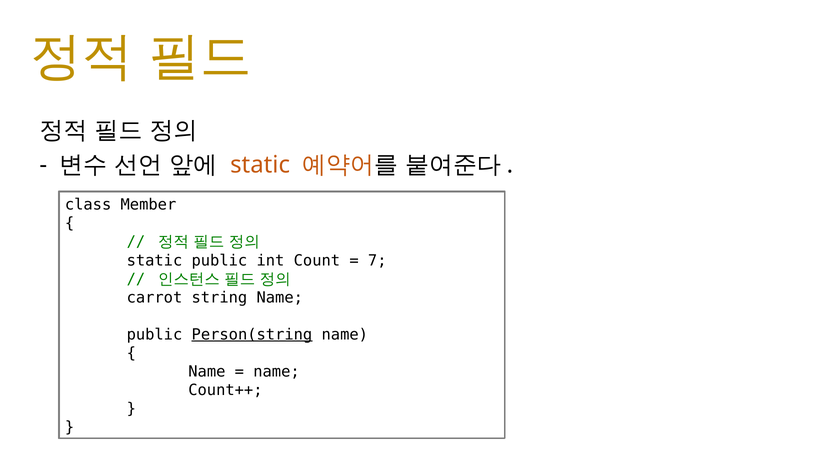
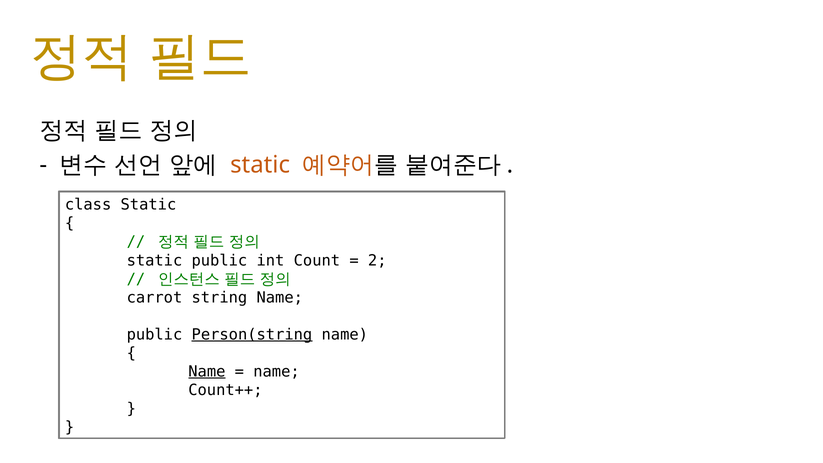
class Member: Member -> Static
7: 7 -> 2
Name at (207, 371) underline: none -> present
